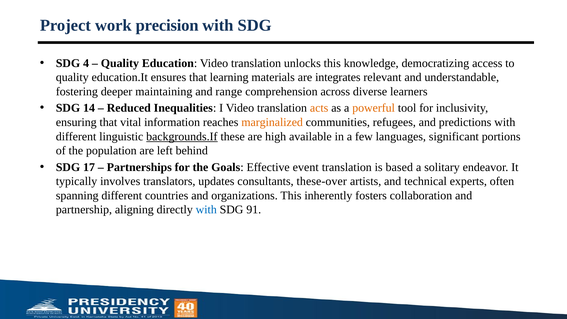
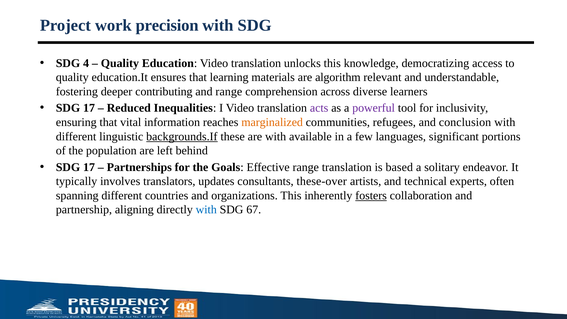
integrates: integrates -> algorithm
maintaining: maintaining -> contributing
14 at (89, 108): 14 -> 17
acts colour: orange -> purple
powerful colour: orange -> purple
predictions: predictions -> conclusion
are high: high -> with
Effective event: event -> range
fosters underline: none -> present
91: 91 -> 67
